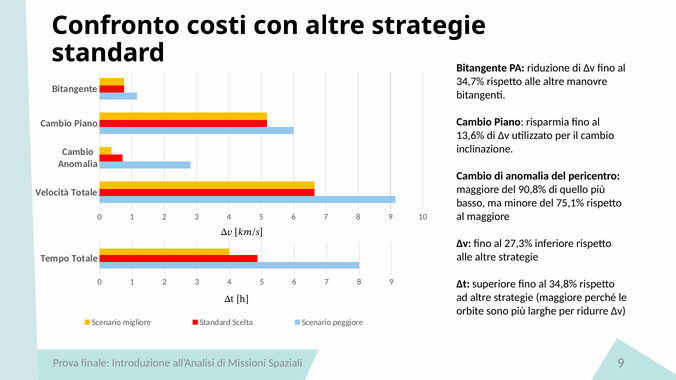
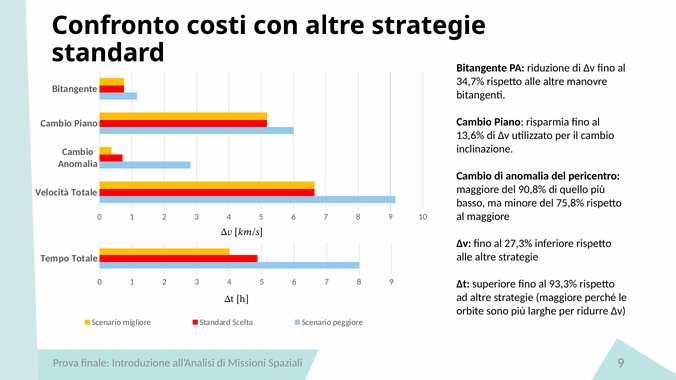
75,1%: 75,1% -> 75,8%
34,8%: 34,8% -> 93,3%
